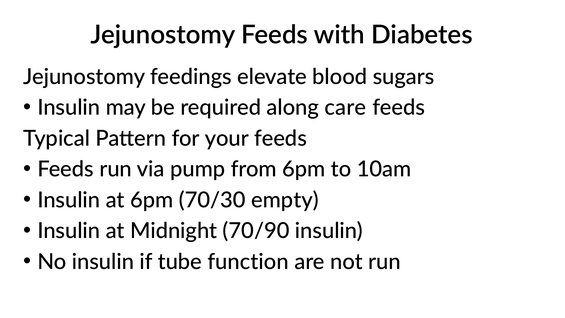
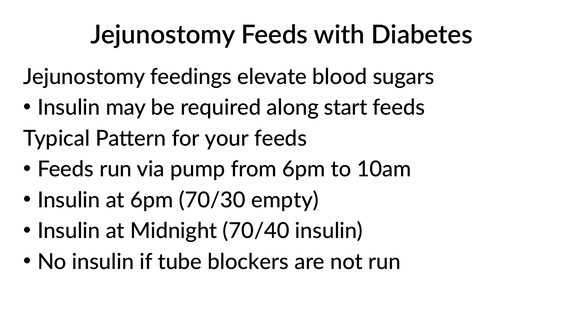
care: care -> start
70/90: 70/90 -> 70/40
function: function -> blockers
